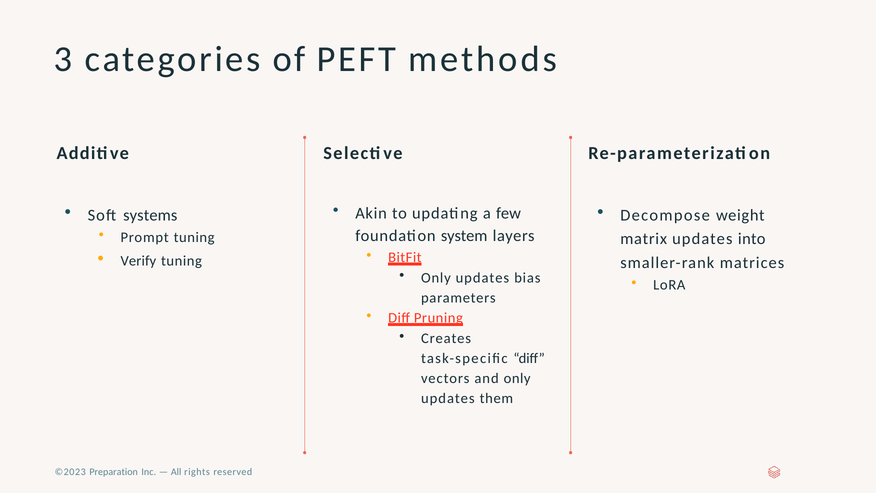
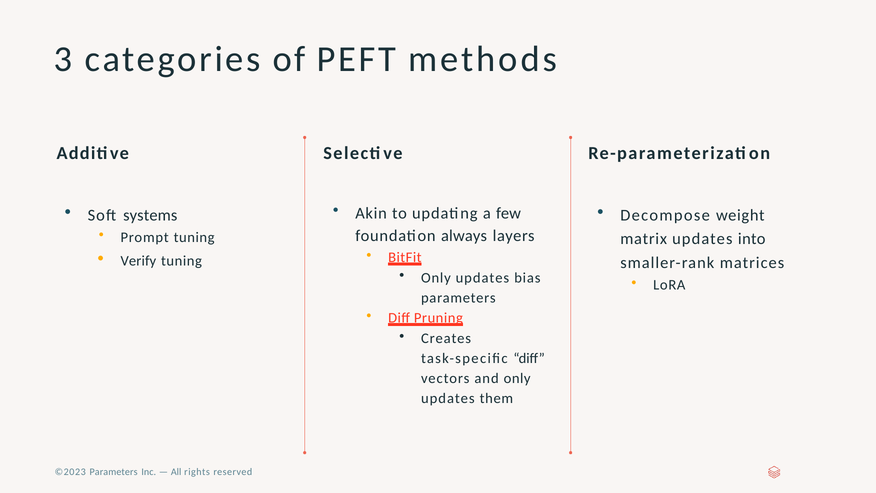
system: system -> always
©2023 Preparation: Preparation -> Parameters
